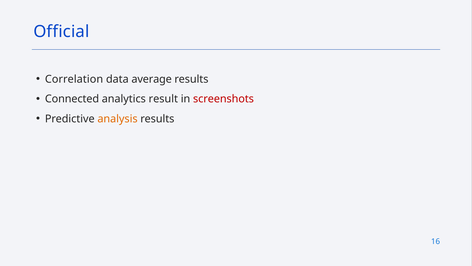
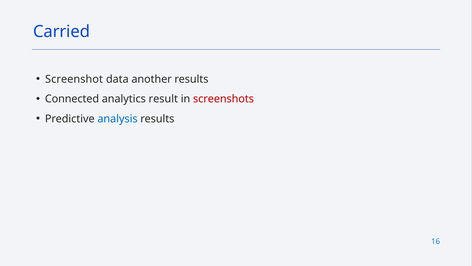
Official: Official -> Carried
Correlation: Correlation -> Screenshot
average: average -> another
analysis colour: orange -> blue
